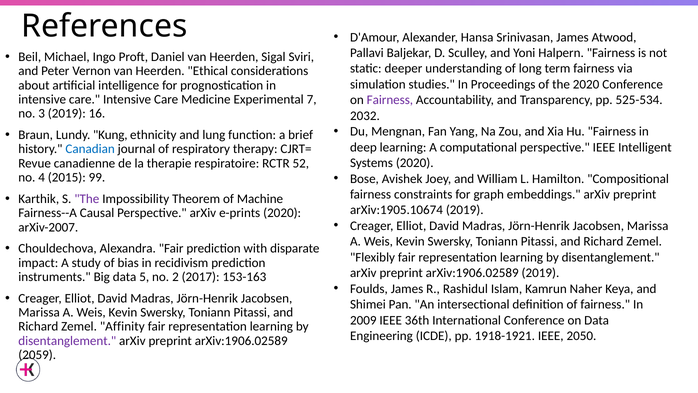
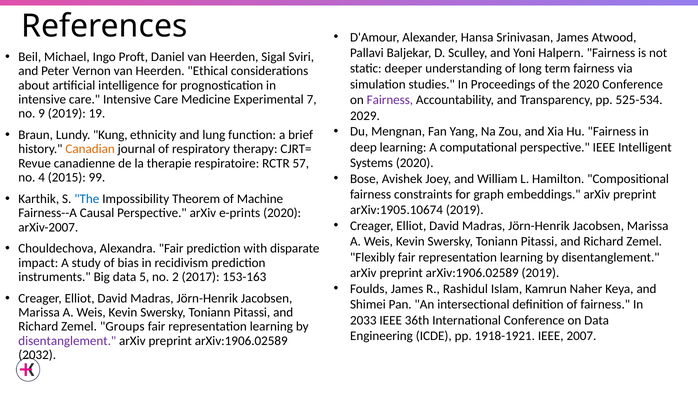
3: 3 -> 9
16: 16 -> 19
2032: 2032 -> 2029
Canadian colour: blue -> orange
52: 52 -> 57
The at (87, 199) colour: purple -> blue
2009: 2009 -> 2033
Affinity: Affinity -> Groups
2050: 2050 -> 2007
2059: 2059 -> 2032
